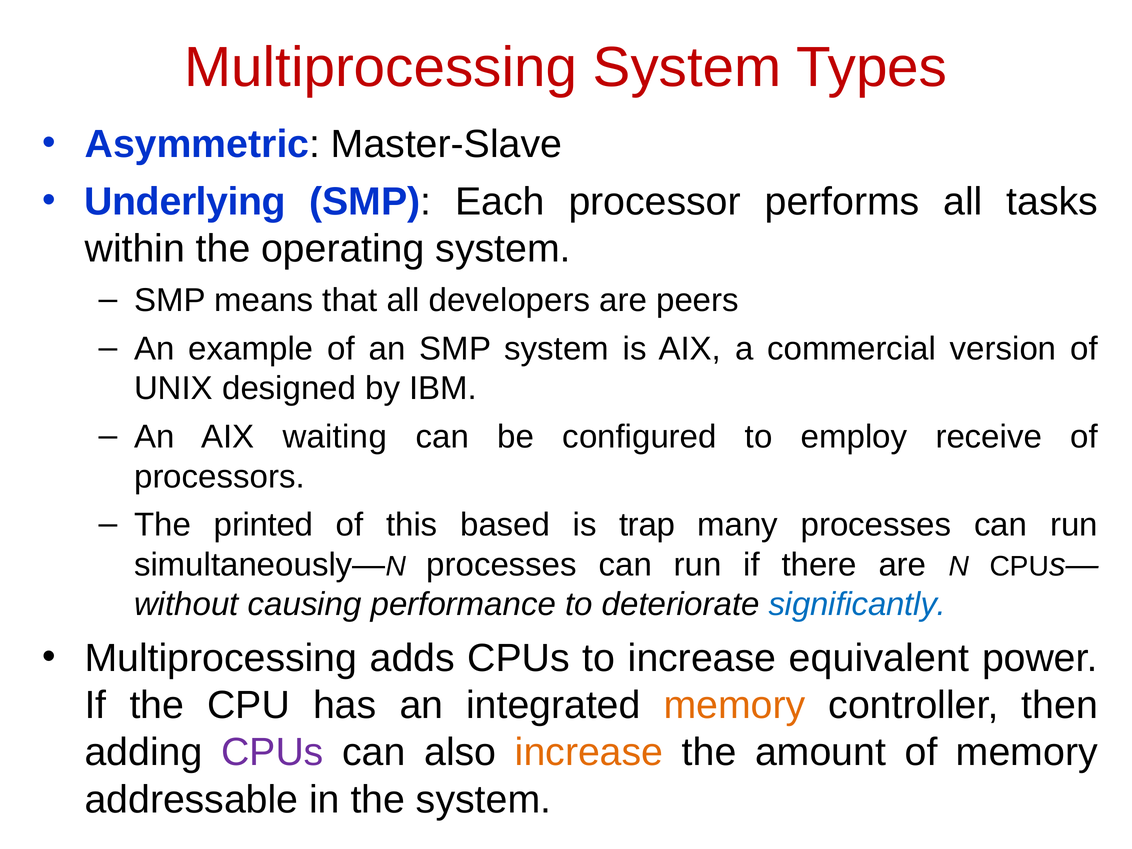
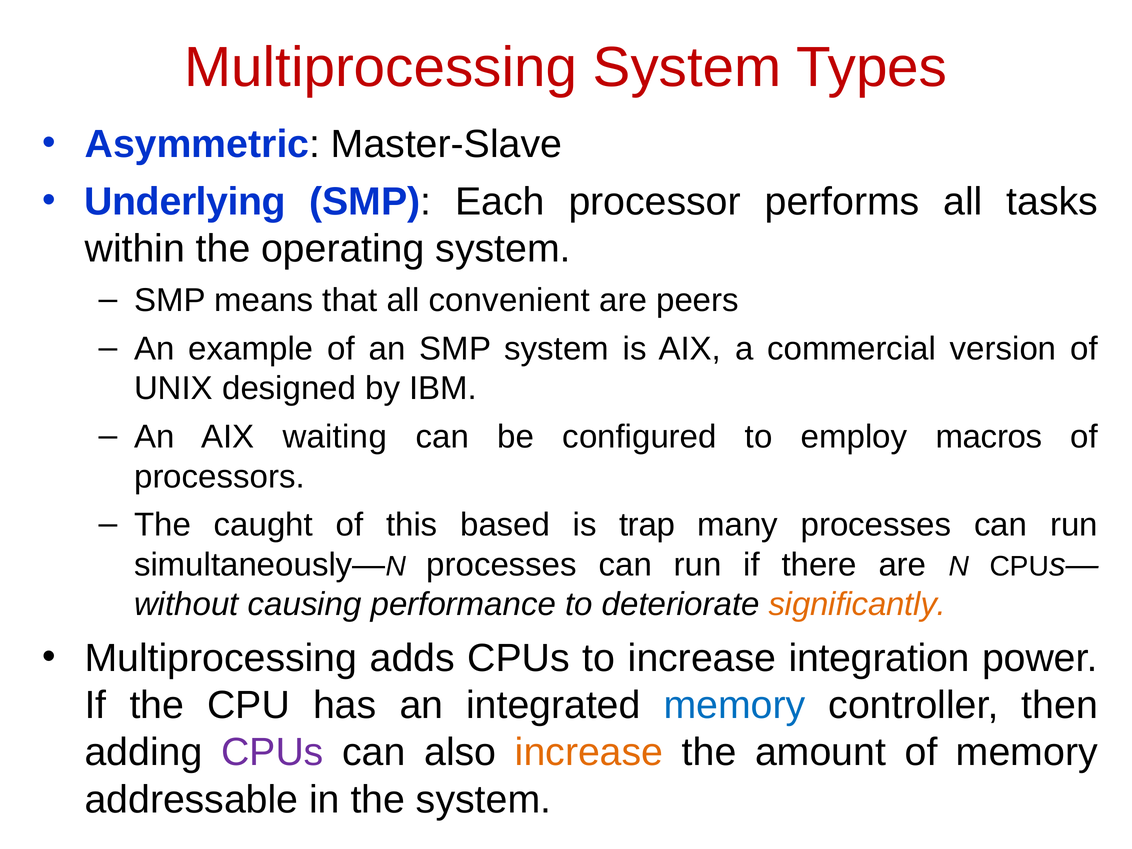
developers: developers -> convenient
receive: receive -> macros
printed: printed -> caught
significantly colour: blue -> orange
equivalent: equivalent -> integration
memory at (735, 705) colour: orange -> blue
